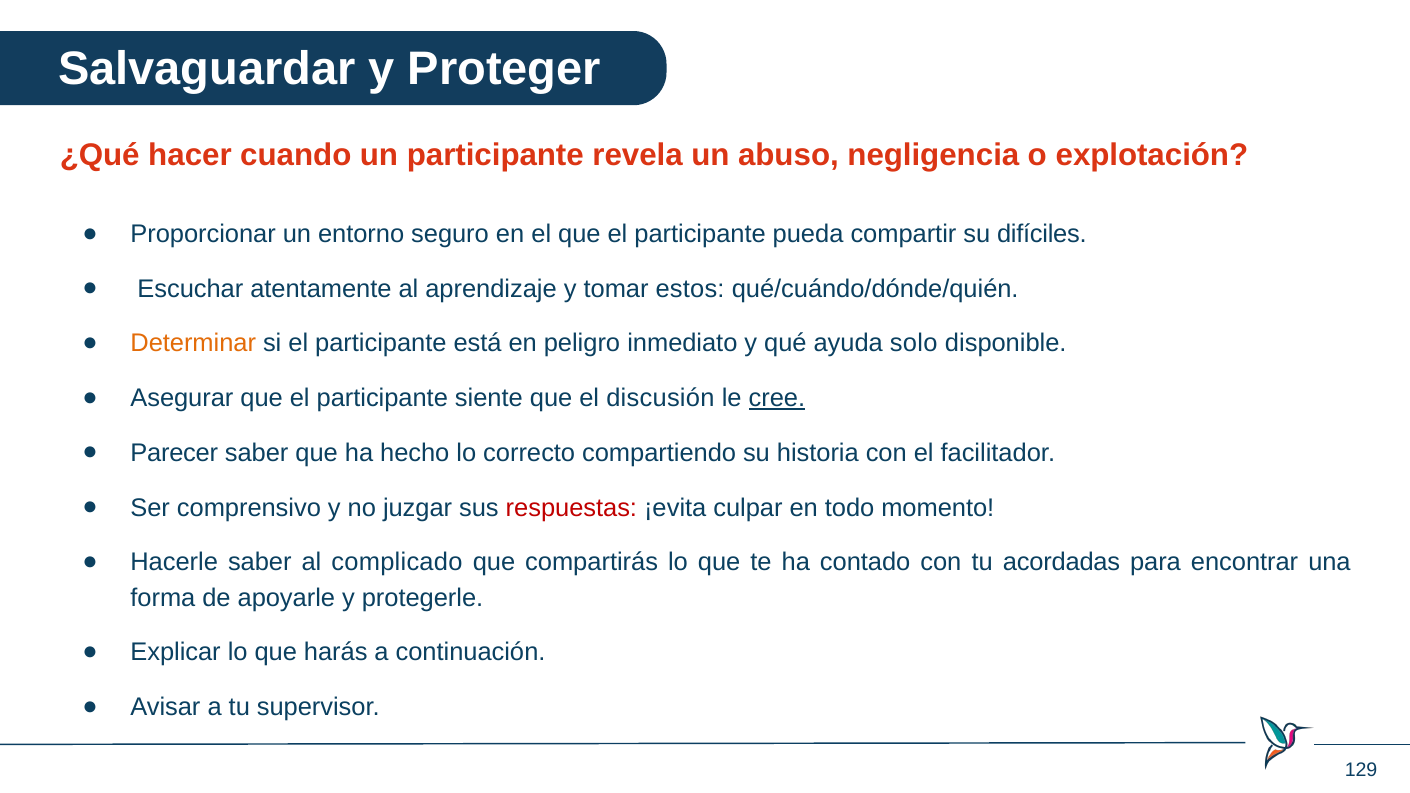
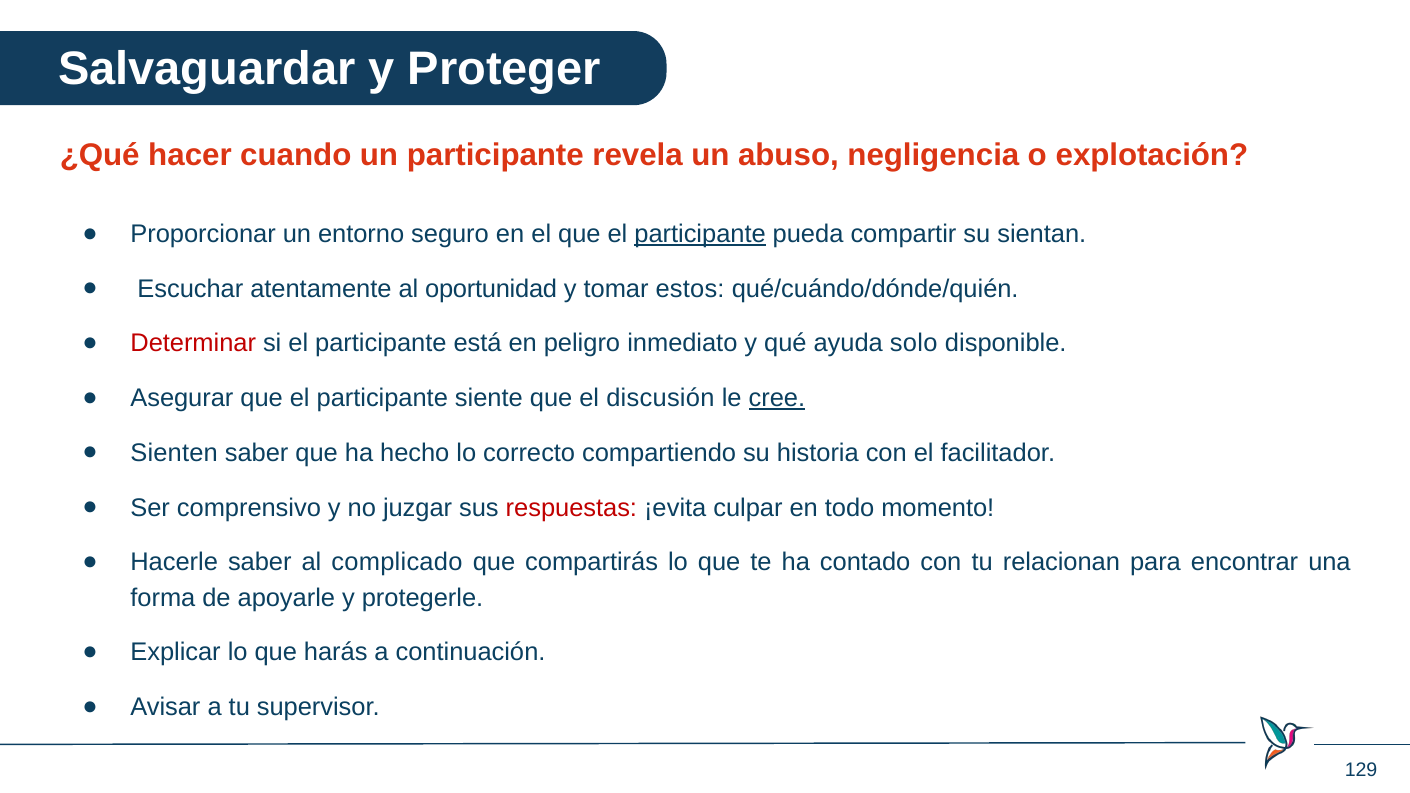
participante at (700, 234) underline: none -> present
difíciles: difíciles -> sientan
aprendizaje: aprendizaje -> oportunidad
Determinar colour: orange -> red
Parecer: Parecer -> Sienten
acordadas: acordadas -> relacionan
